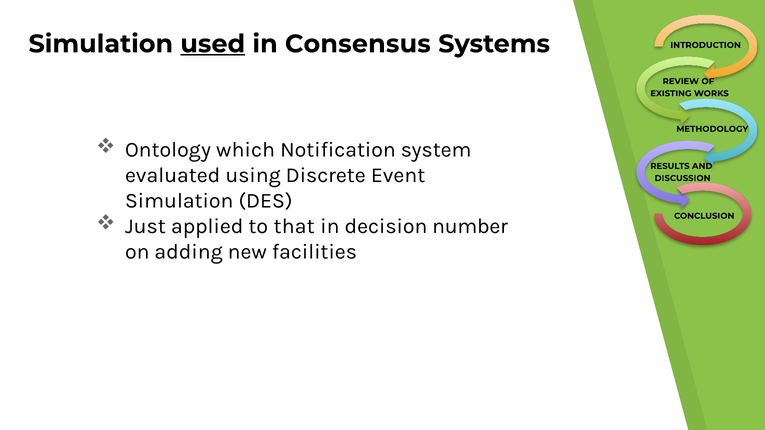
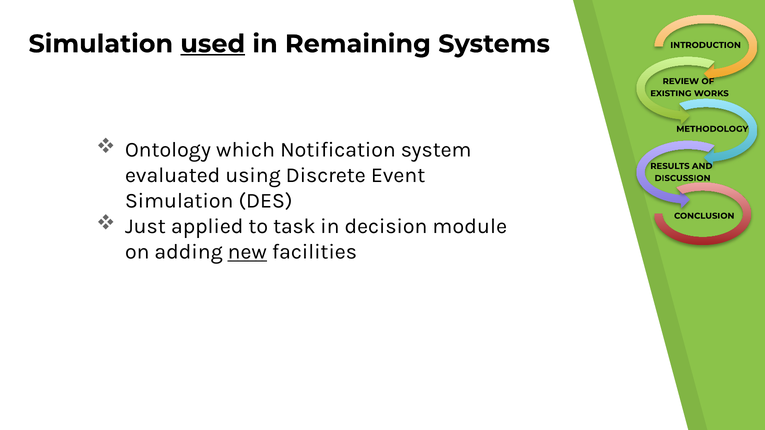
Consensus: Consensus -> Remaining
that: that -> task
number: number -> module
new underline: none -> present
